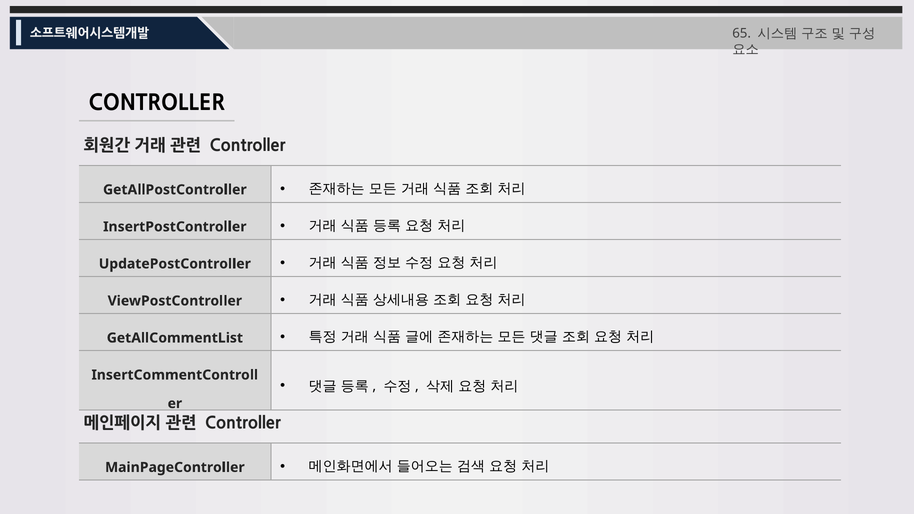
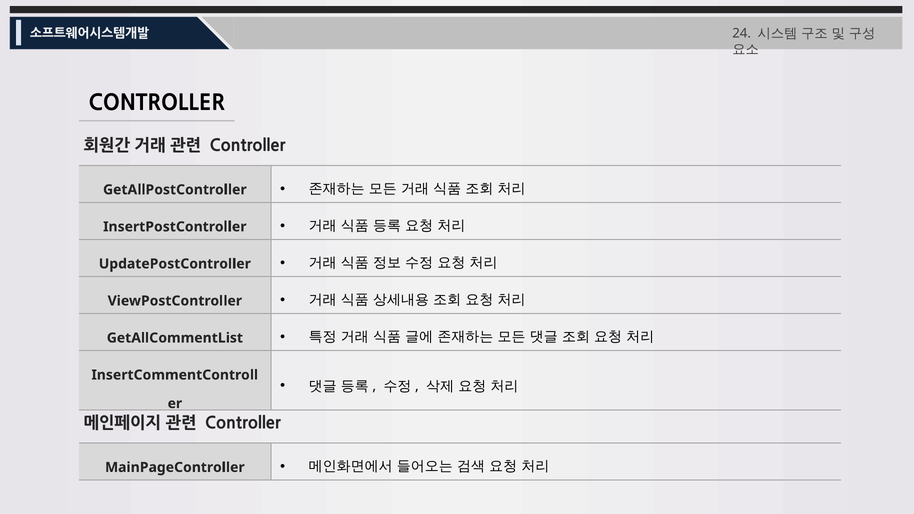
65: 65 -> 24
